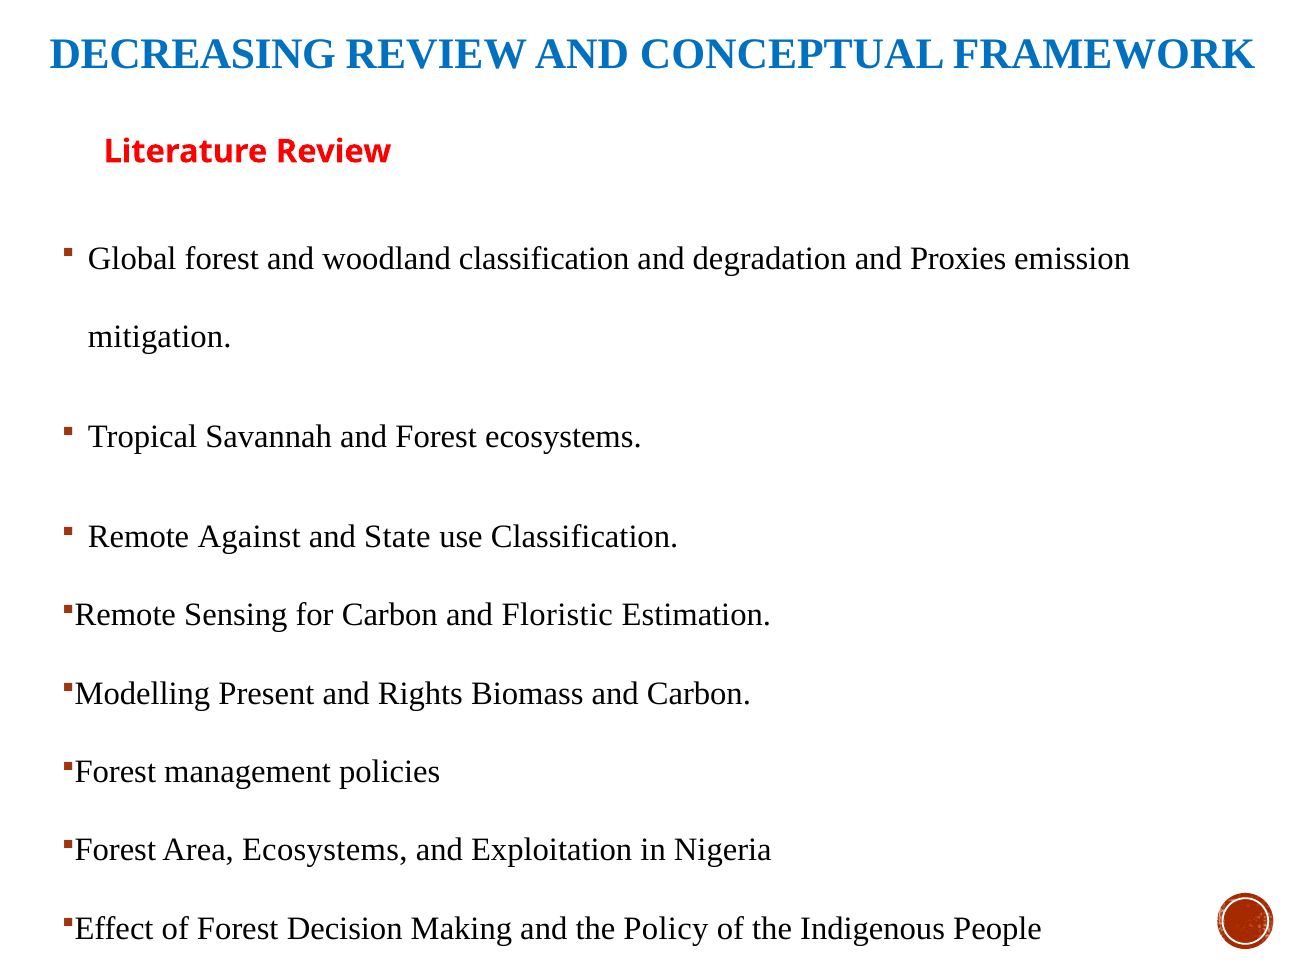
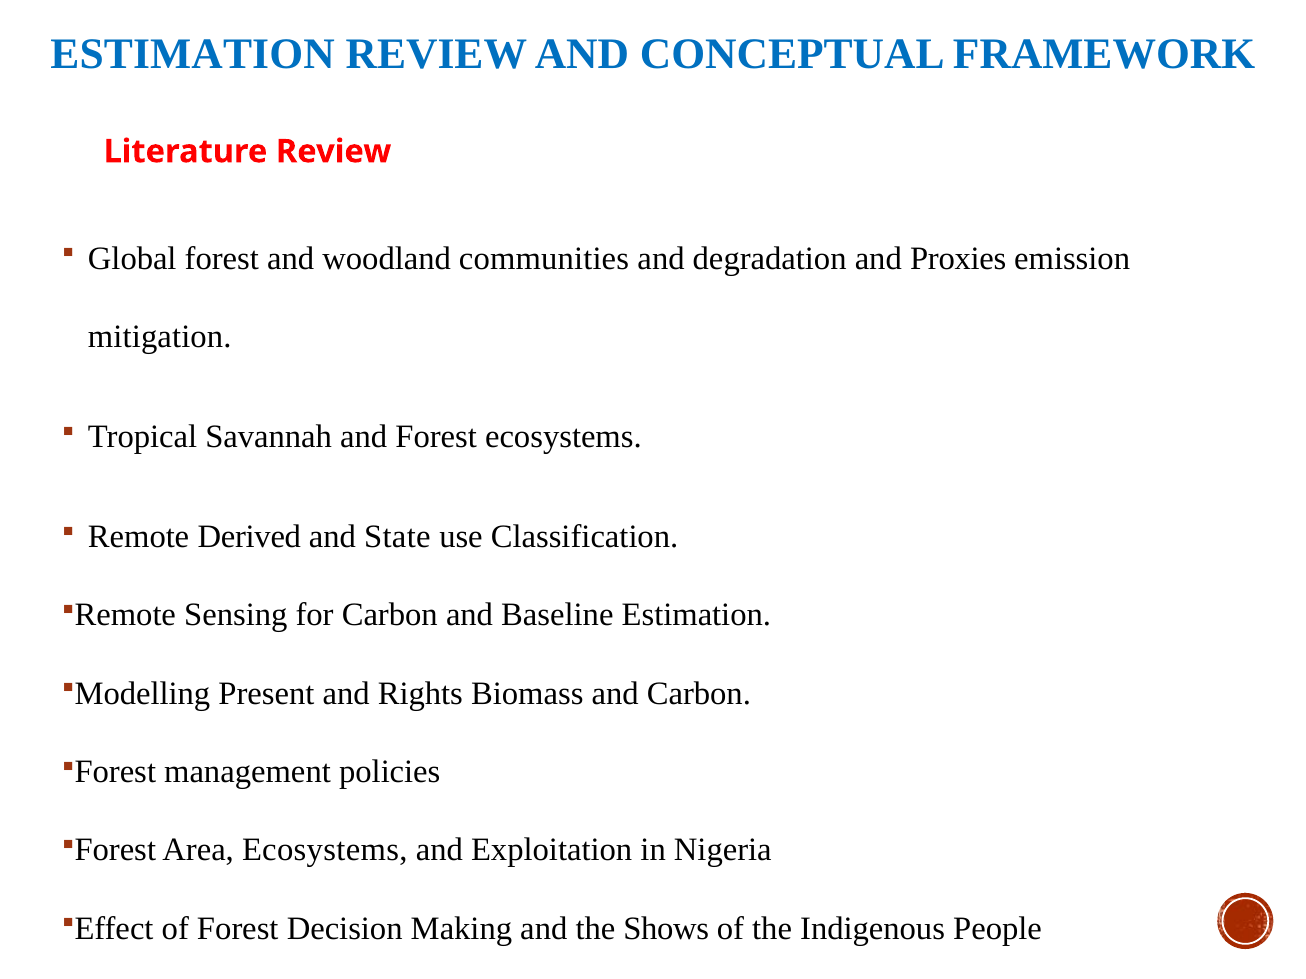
DECREASING at (193, 54): DECREASING -> ESTIMATION
woodland classification: classification -> communities
Against: Against -> Derived
Floristic: Floristic -> Baseline
Policy: Policy -> Shows
